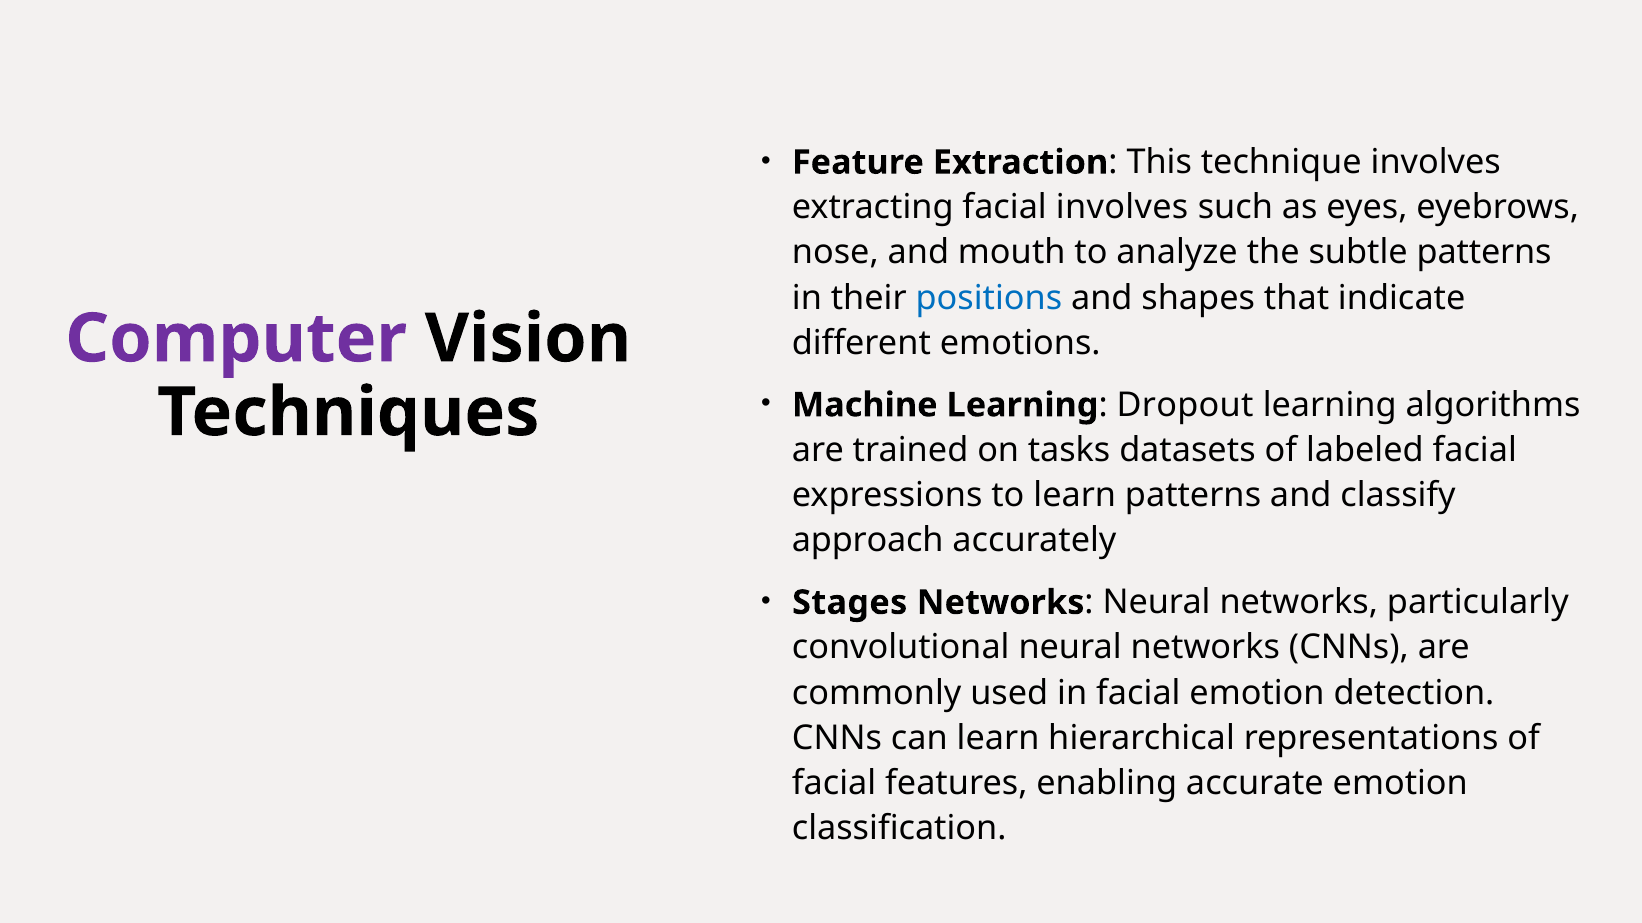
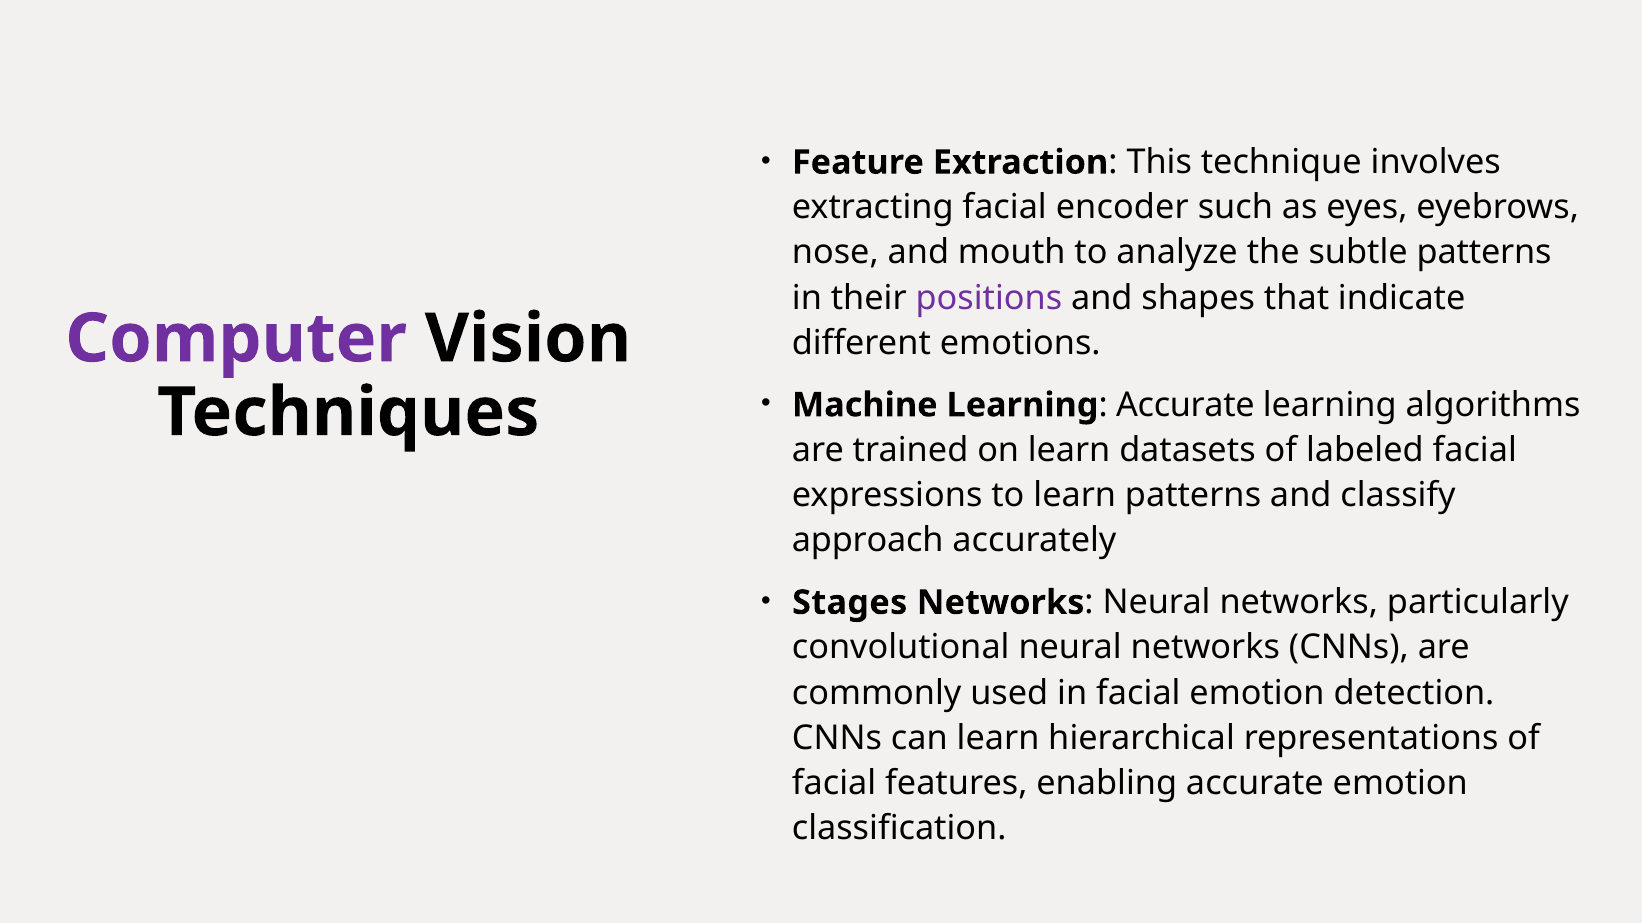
facial involves: involves -> encoder
positions colour: blue -> purple
Dropout at (1185, 405): Dropout -> Accurate
on tasks: tasks -> learn
